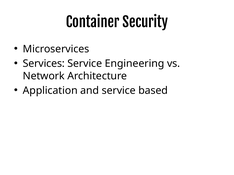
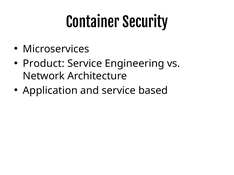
Services: Services -> Product
